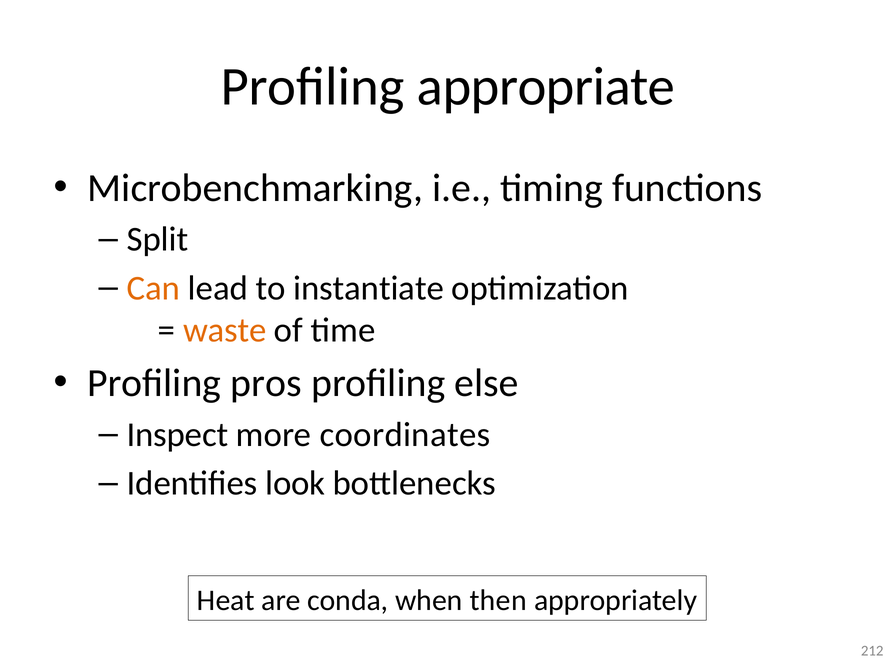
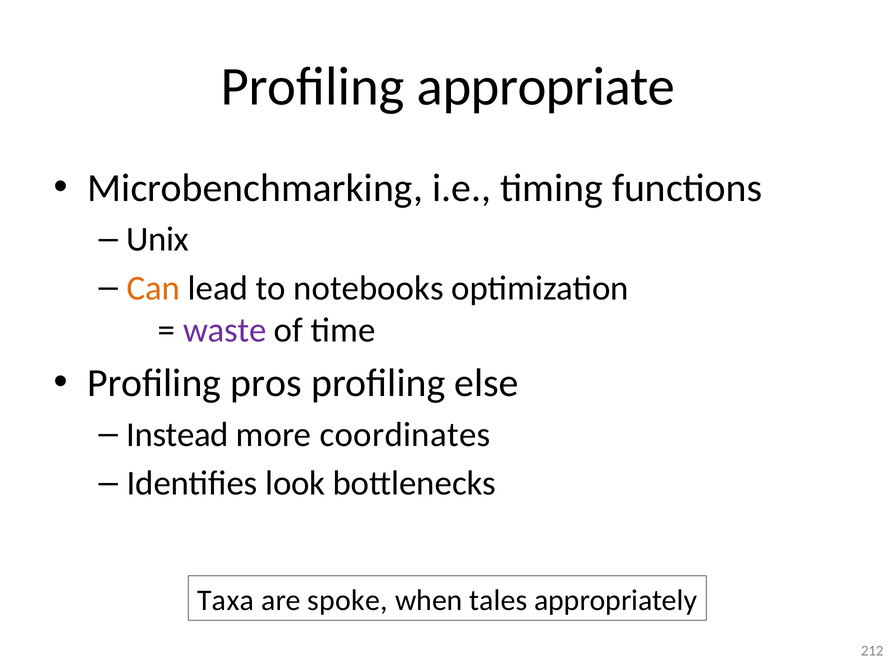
Split: Split -> Unix
instantiate: instantiate -> notebooks
waste colour: orange -> purple
Inspect: Inspect -> Instead
Heat: Heat -> Taxa
conda: conda -> spoke
then: then -> tales
